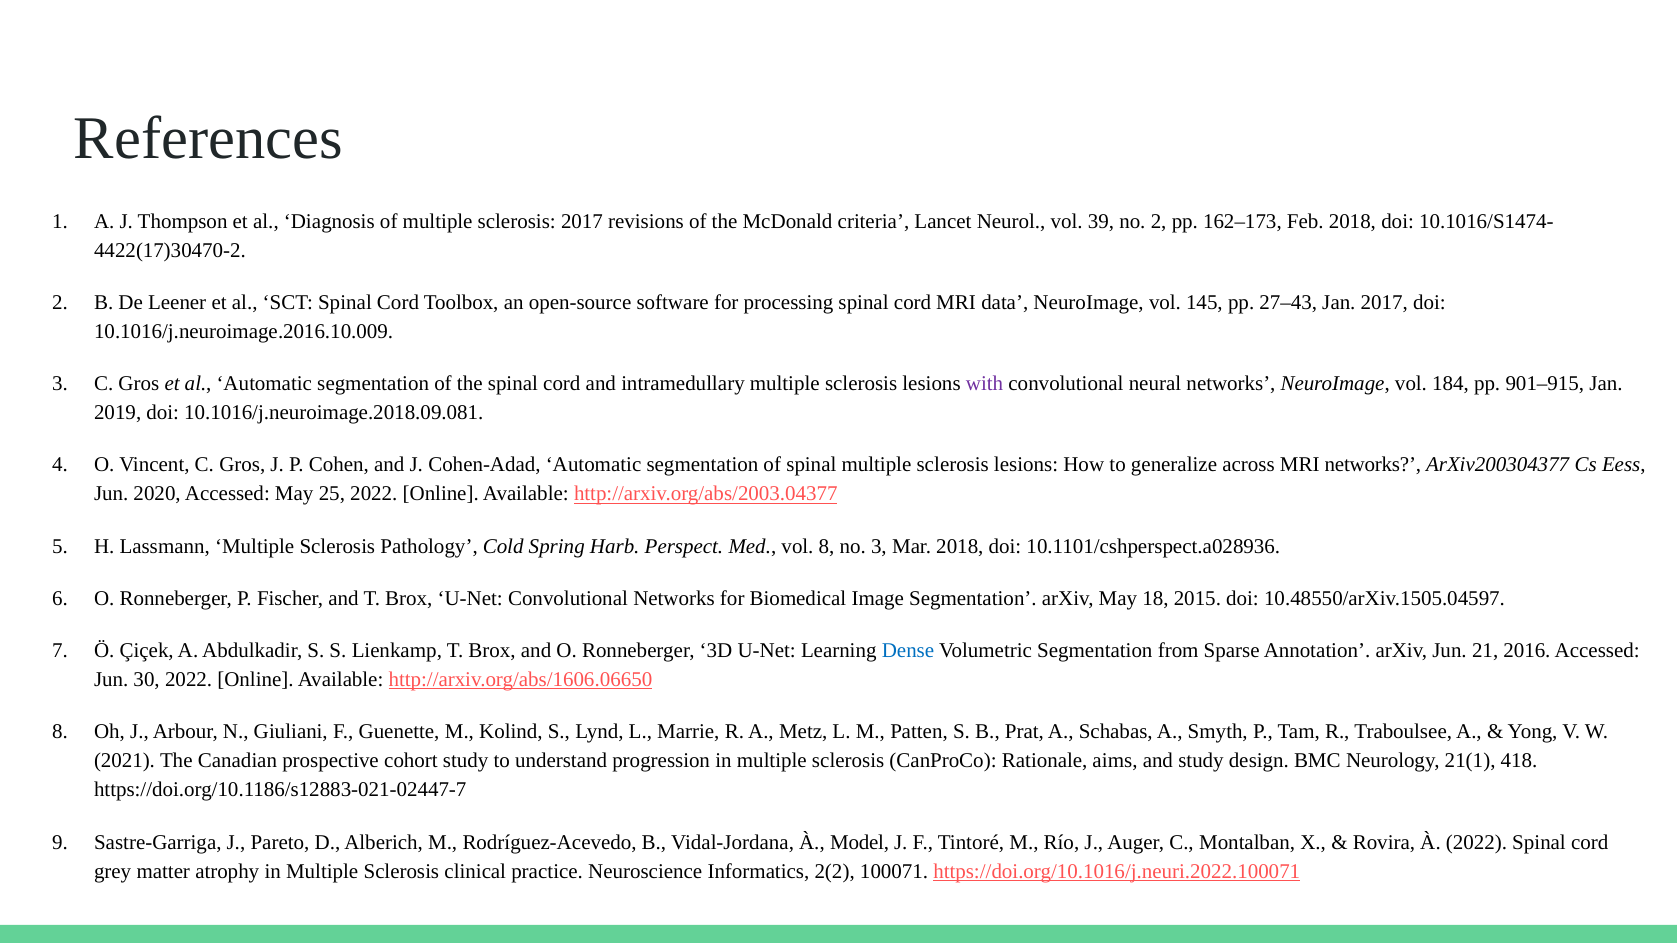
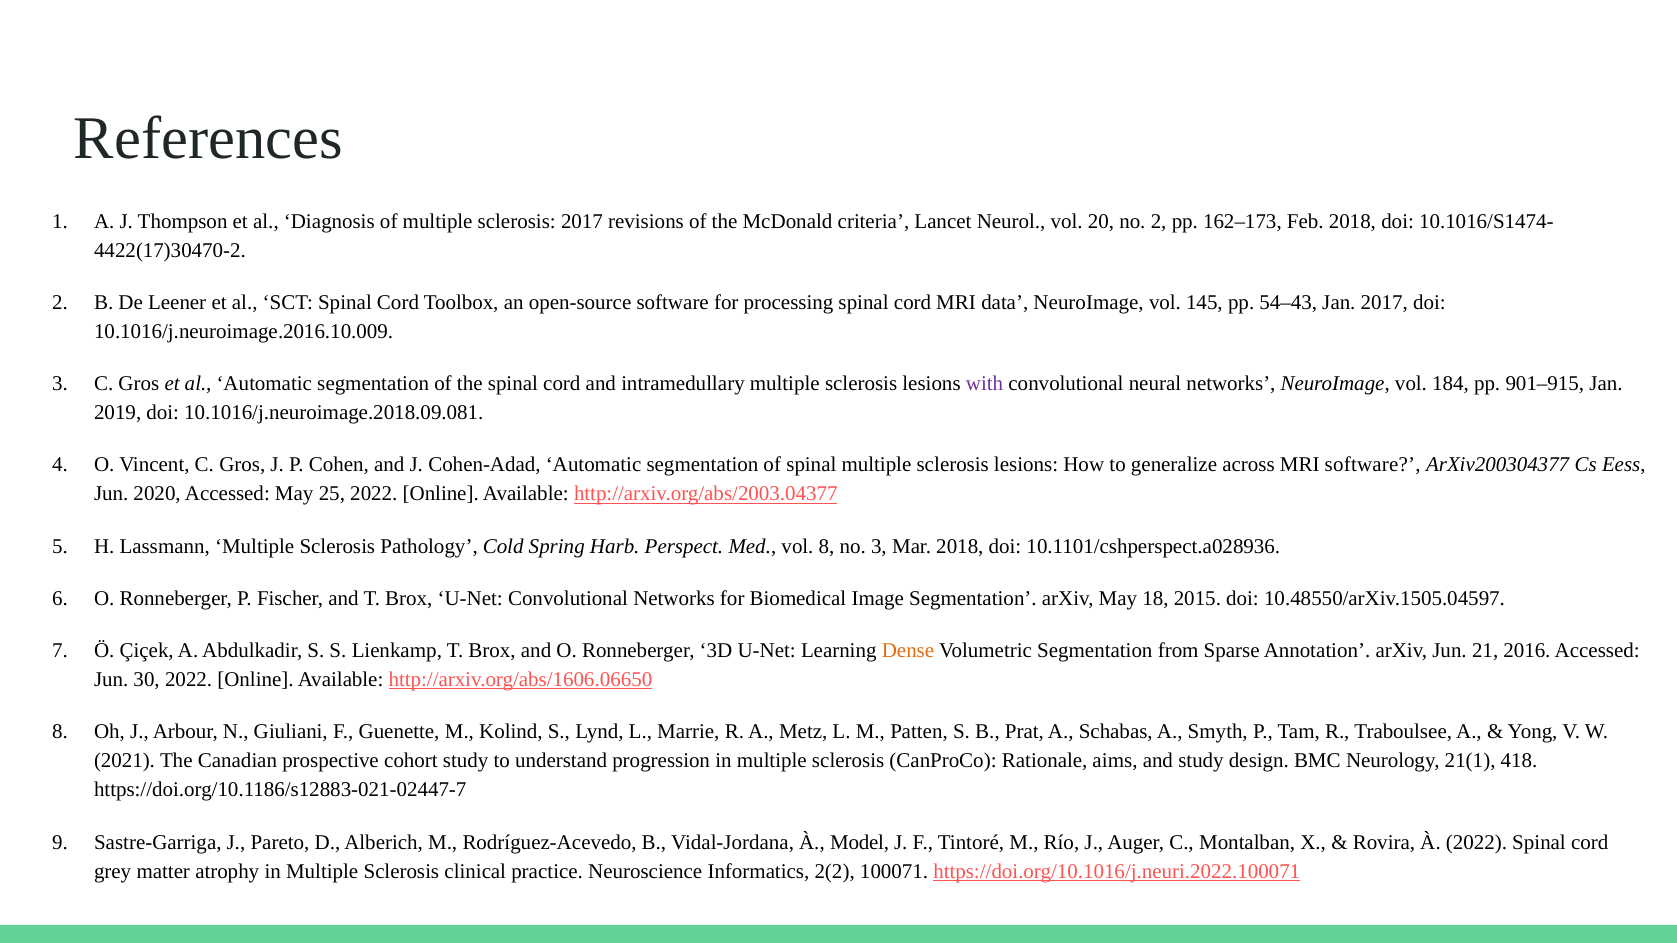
39: 39 -> 20
27–43: 27–43 -> 54–43
MRI networks: networks -> software
Dense colour: blue -> orange
